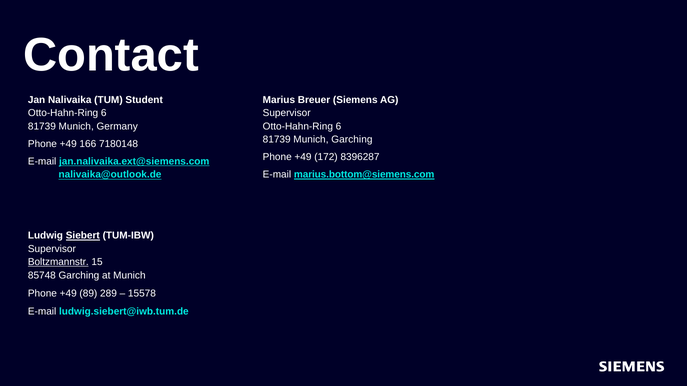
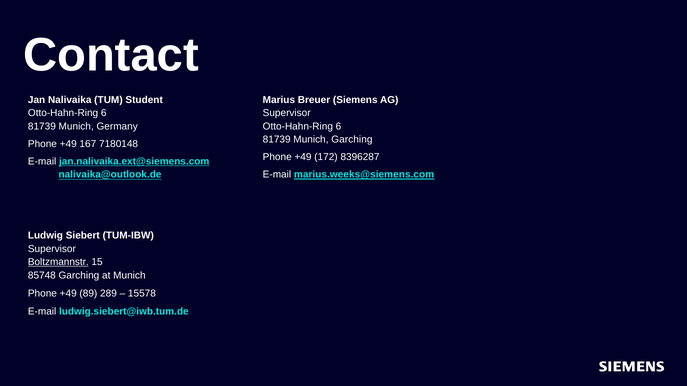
166: 166 -> 167
marius.bottom@siemens.com: marius.bottom@siemens.com -> marius.weeks@siemens.com
Siebert underline: present -> none
